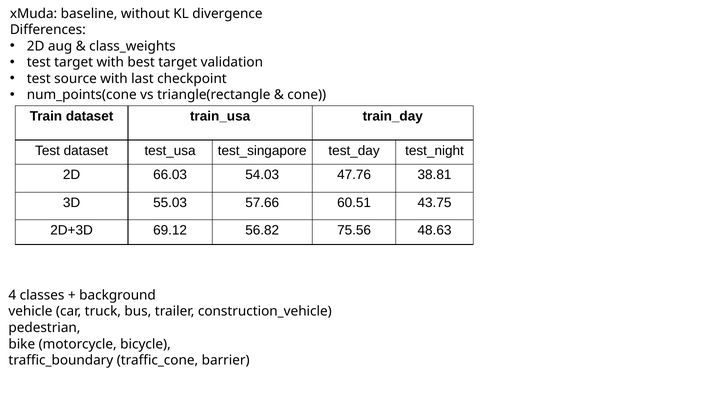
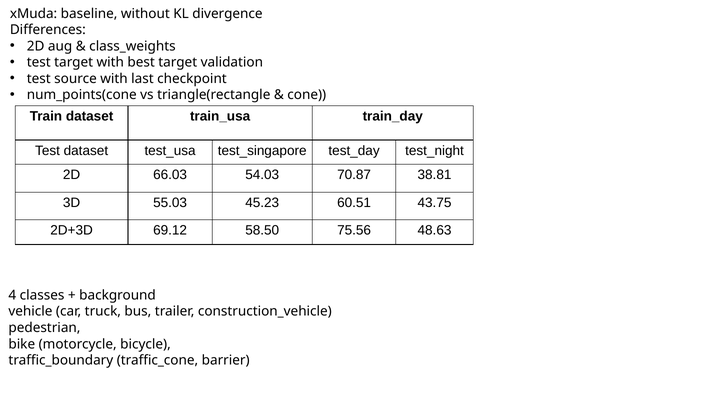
47.76: 47.76 -> 70.87
57.66: 57.66 -> 45.23
56.82: 56.82 -> 58.50
